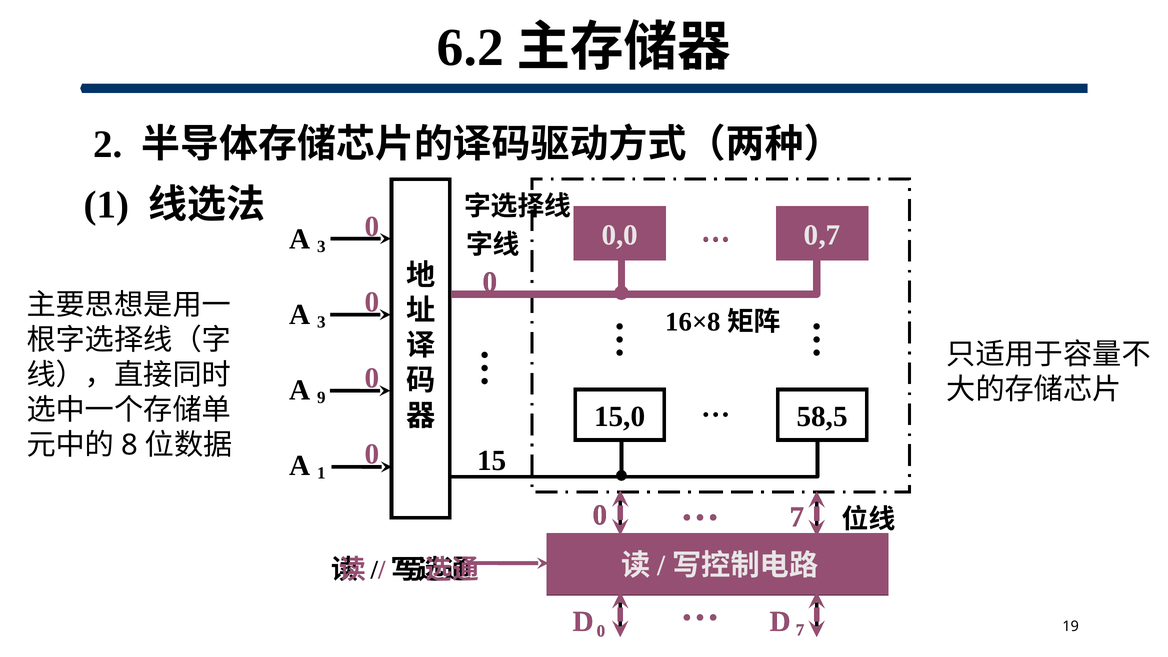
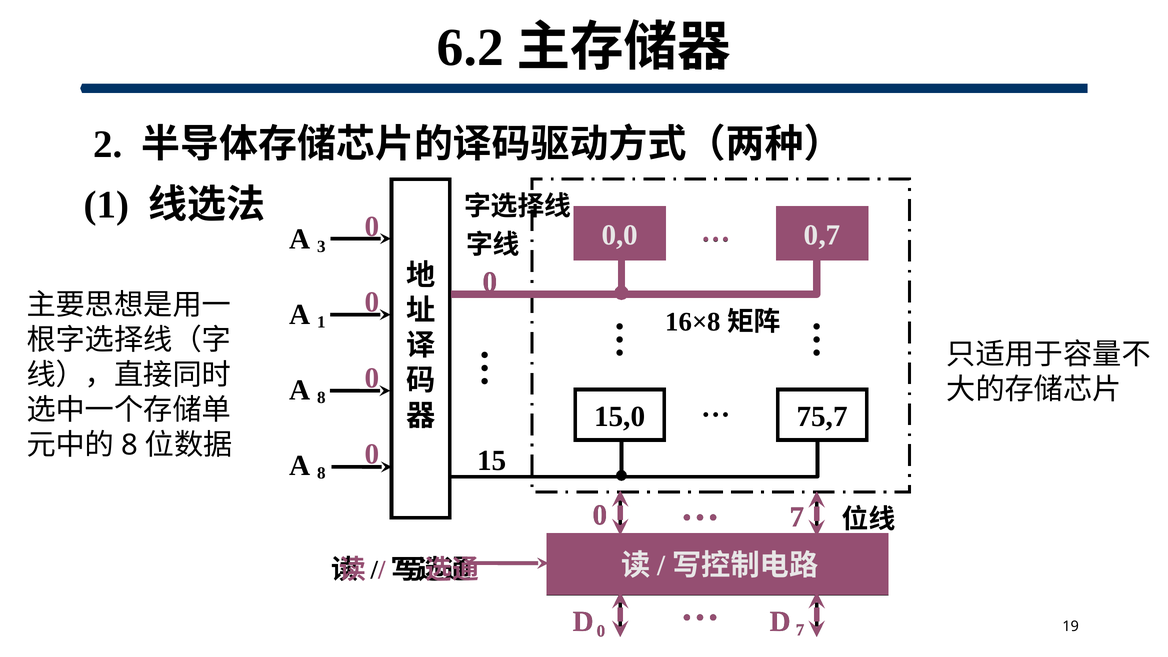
3 at (321, 322): 3 -> 1
9 at (321, 398): 9 -> 8
58,5: 58,5 -> 75,7
1 at (321, 473): 1 -> 8
